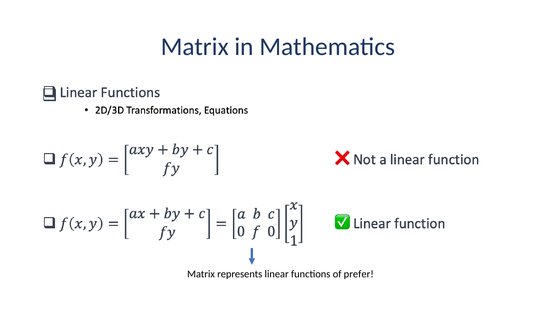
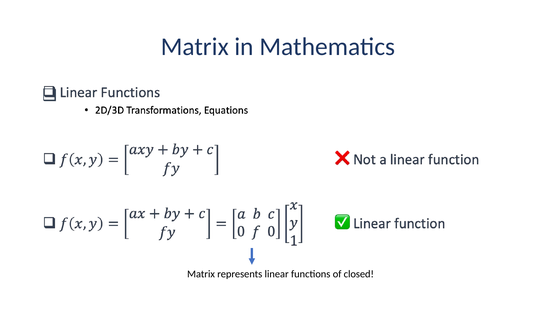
prefer: prefer -> closed
